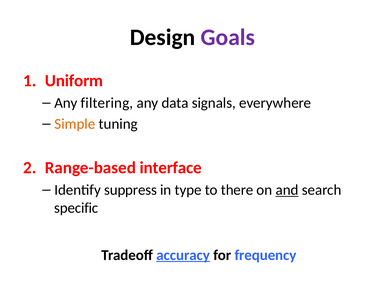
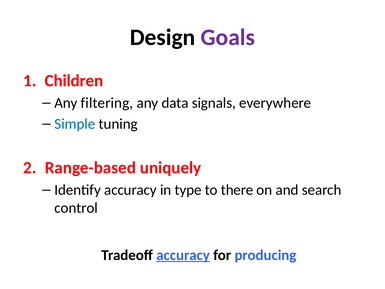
Uniform: Uniform -> Children
Simple colour: orange -> blue
interface: interface -> uniquely
Identify suppress: suppress -> accuracy
and underline: present -> none
specific: specific -> control
frequency: frequency -> producing
